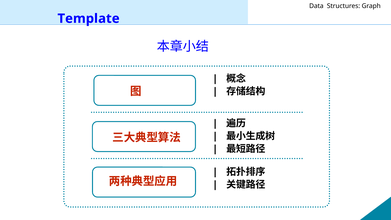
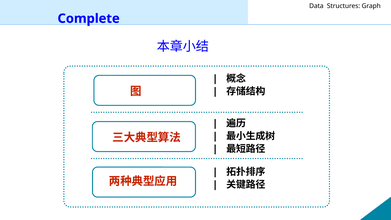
Template: Template -> Complete
